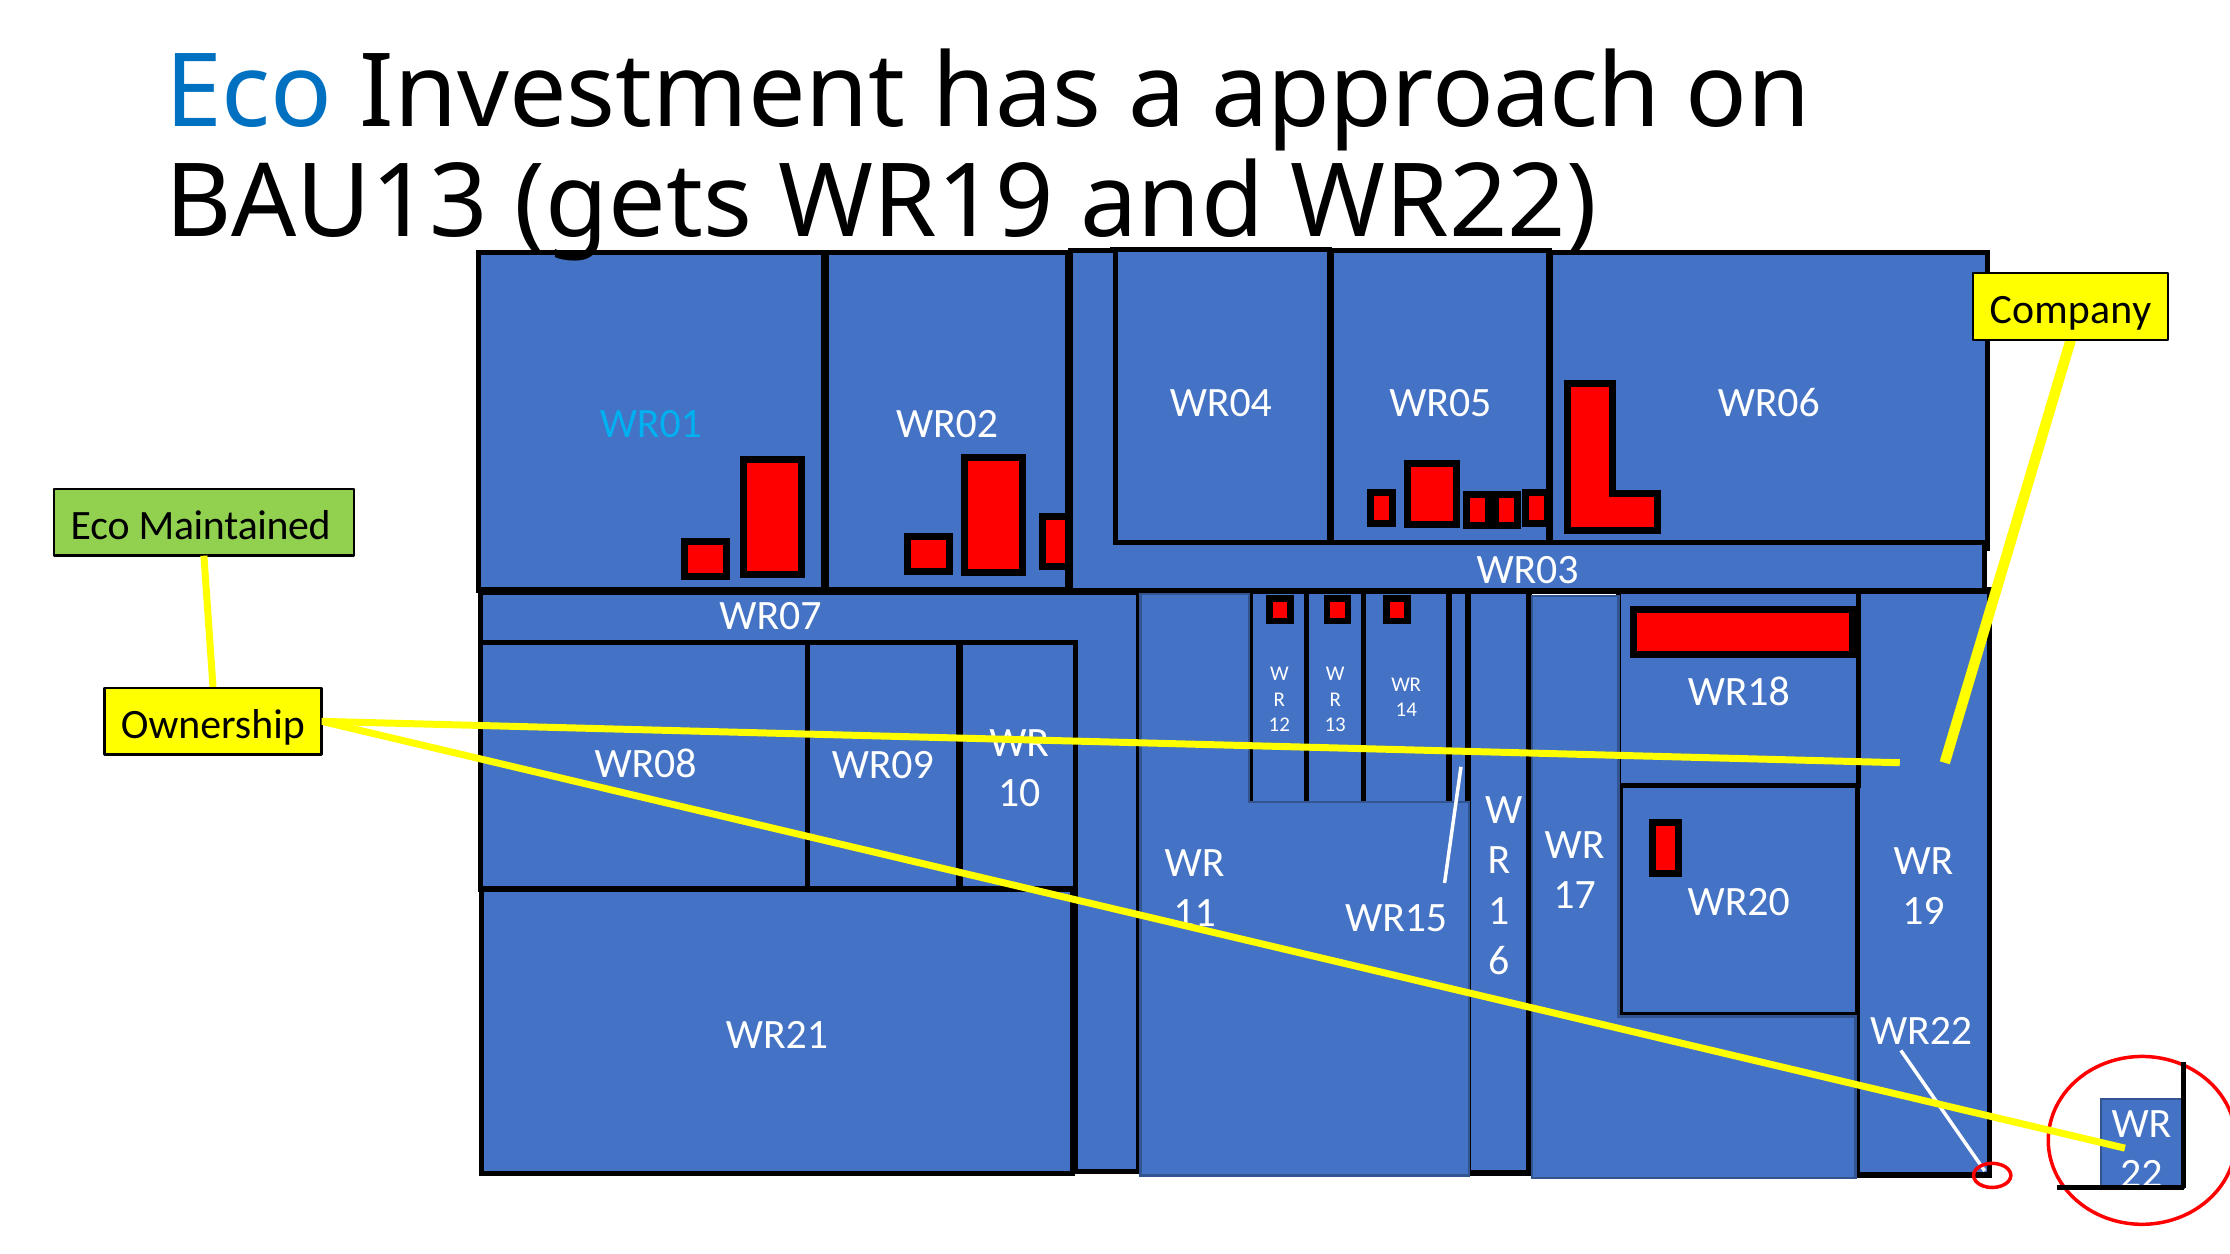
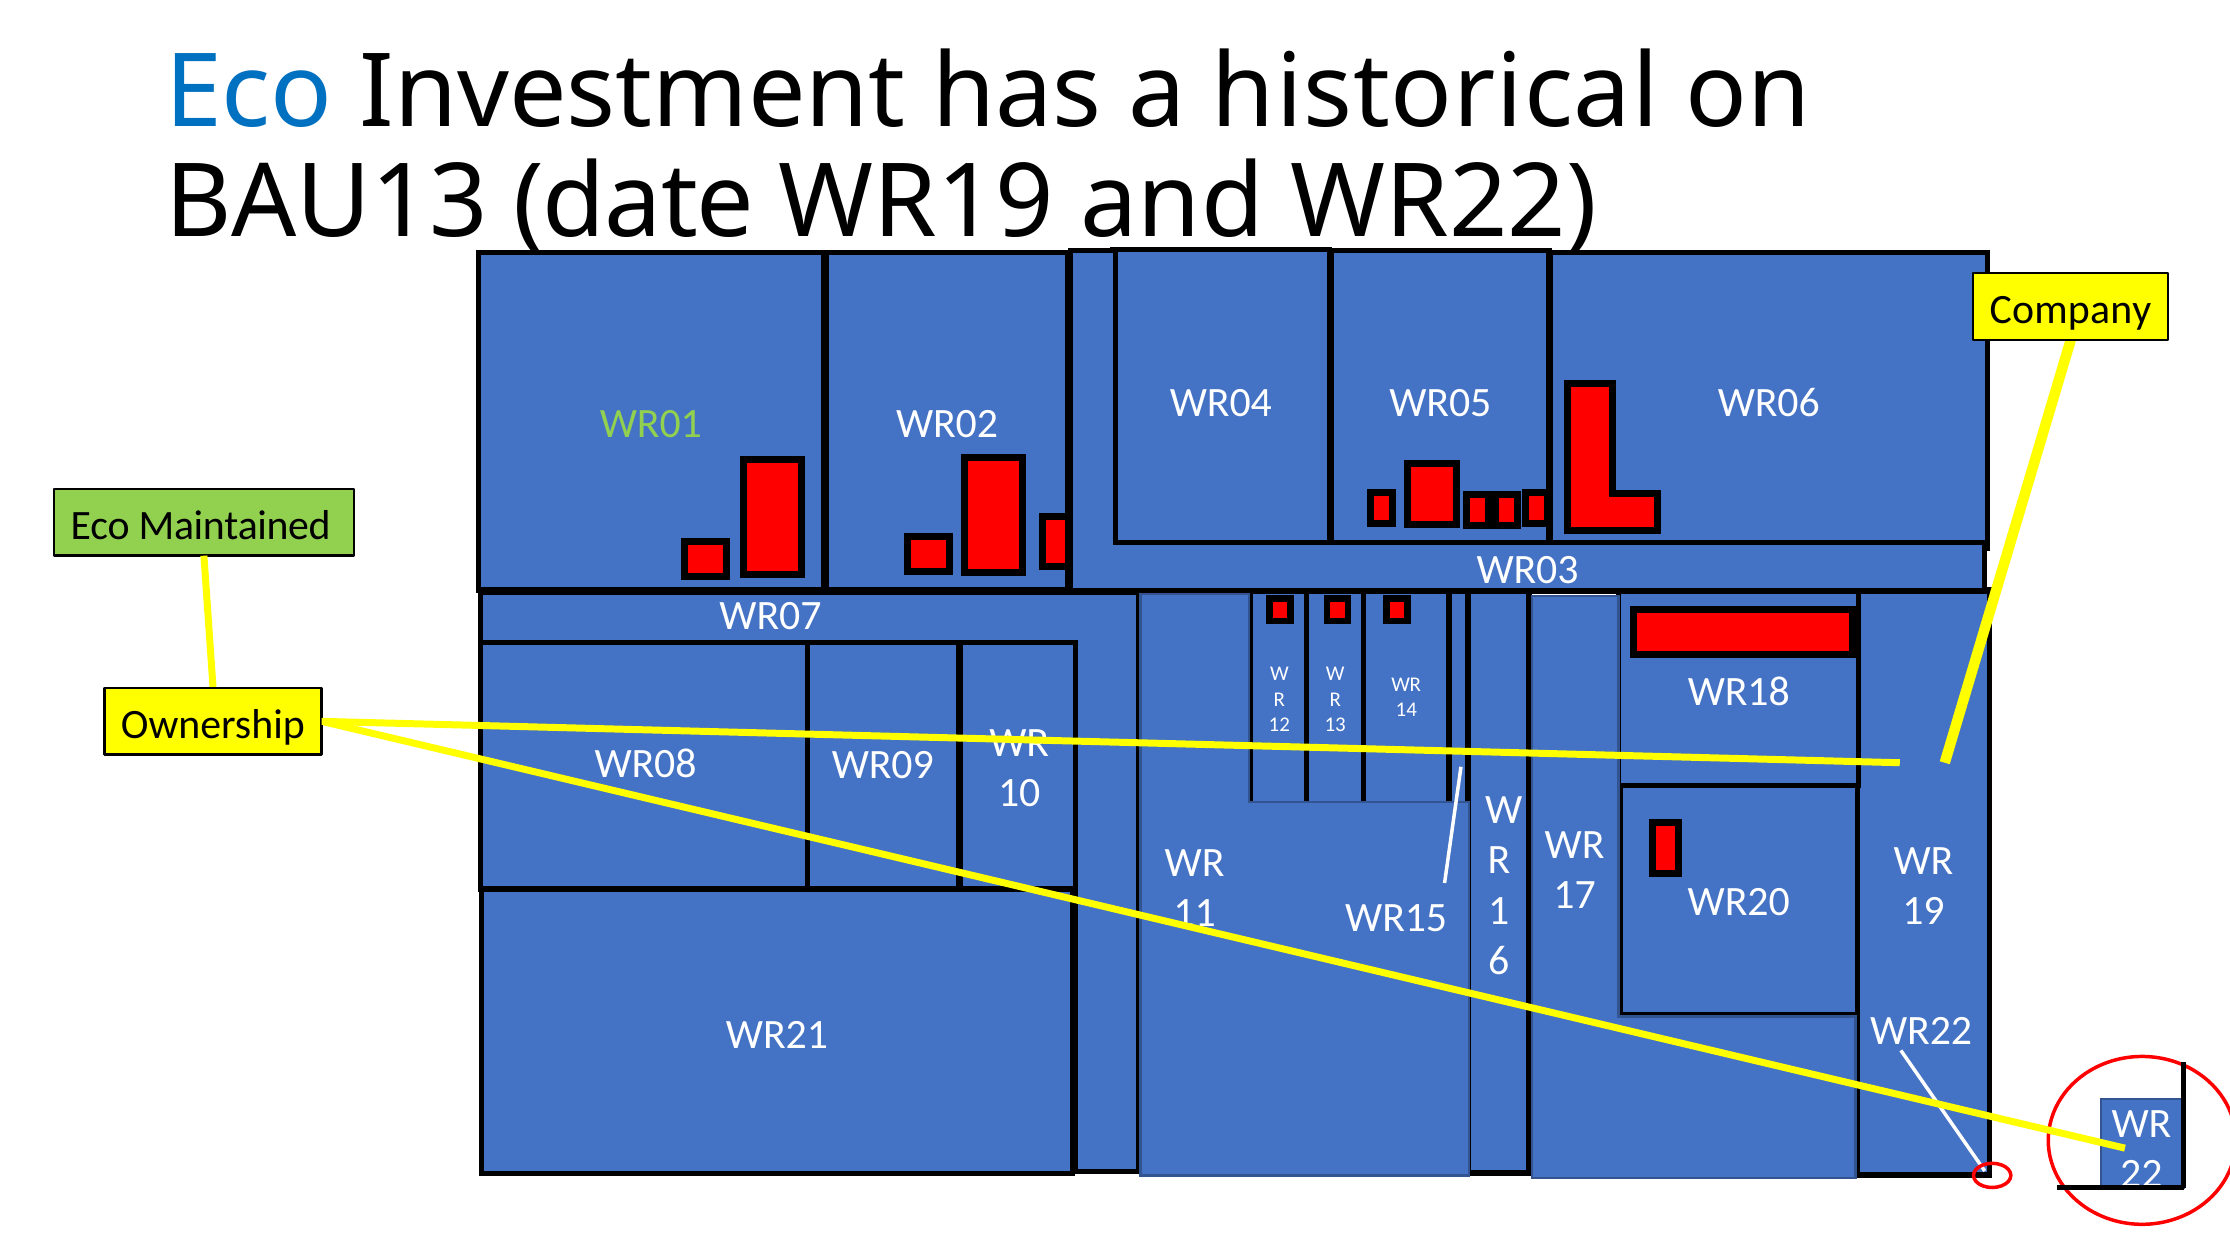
approach: approach -> historical
gets: gets -> date
WR01 at (651, 424) colour: light blue -> light green
